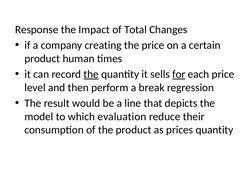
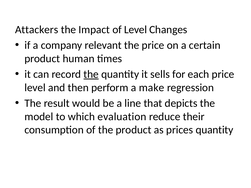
Response: Response -> Attackers
of Total: Total -> Level
creating: creating -> relevant
for underline: present -> none
break: break -> make
